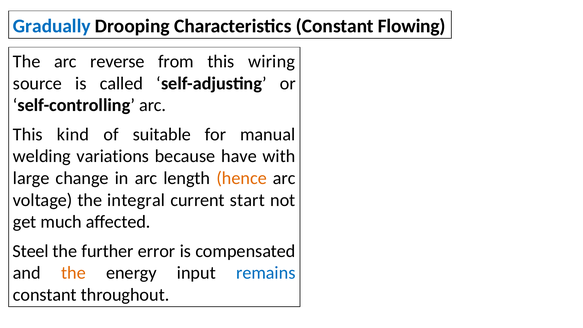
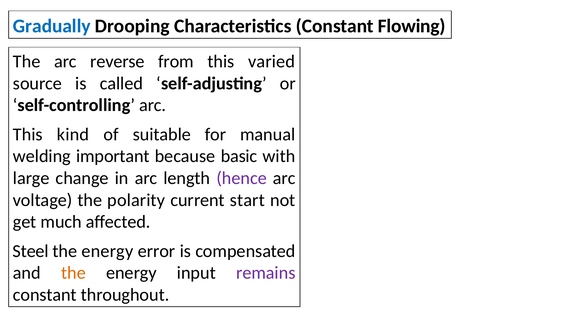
wiring: wiring -> varied
variations: variations -> important
have: have -> basic
hence colour: orange -> purple
integral: integral -> polarity
further at (108, 251): further -> energy
remains colour: blue -> purple
